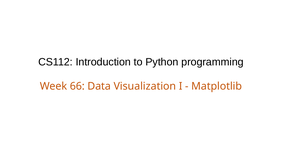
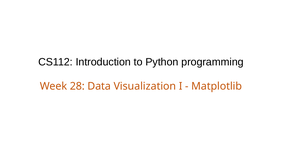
66: 66 -> 28
